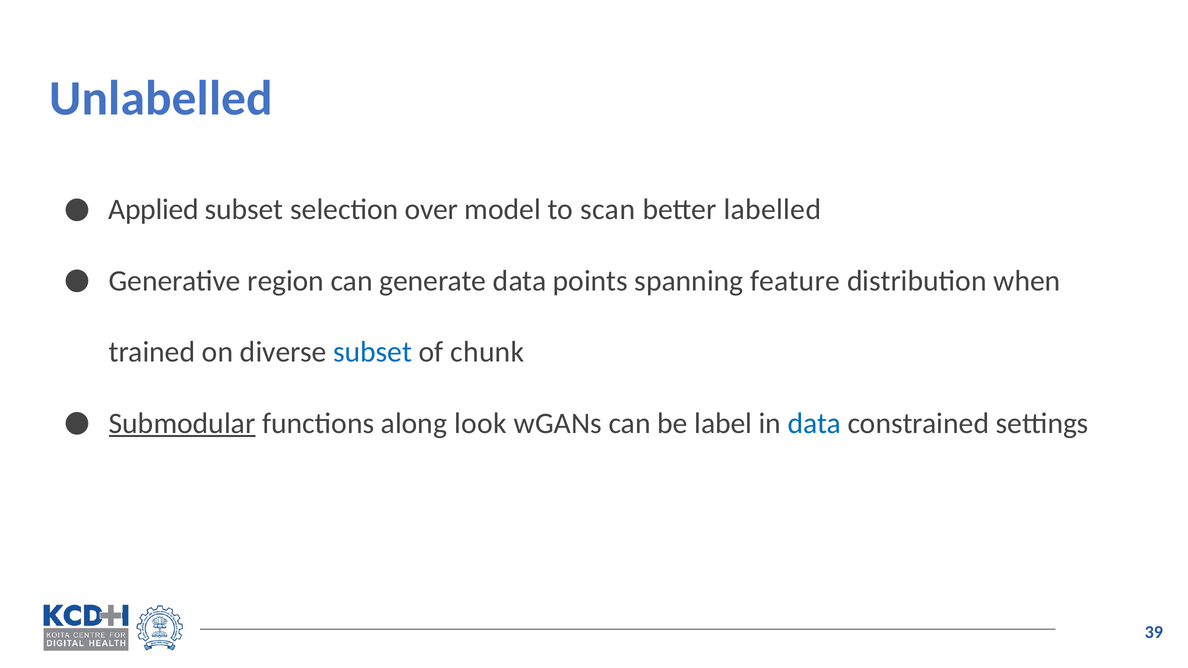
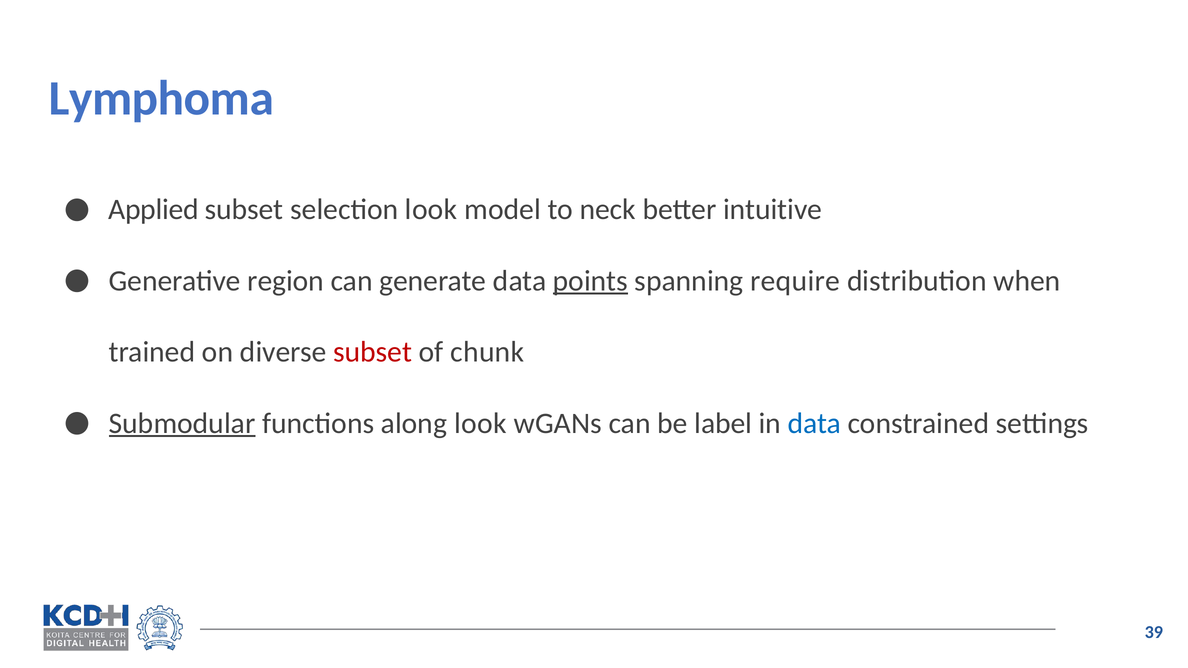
Unlabelled: Unlabelled -> Lymphoma
selection over: over -> look
scan: scan -> neck
labelled: labelled -> intuitive
points underline: none -> present
feature: feature -> require
subset at (373, 352) colour: blue -> red
